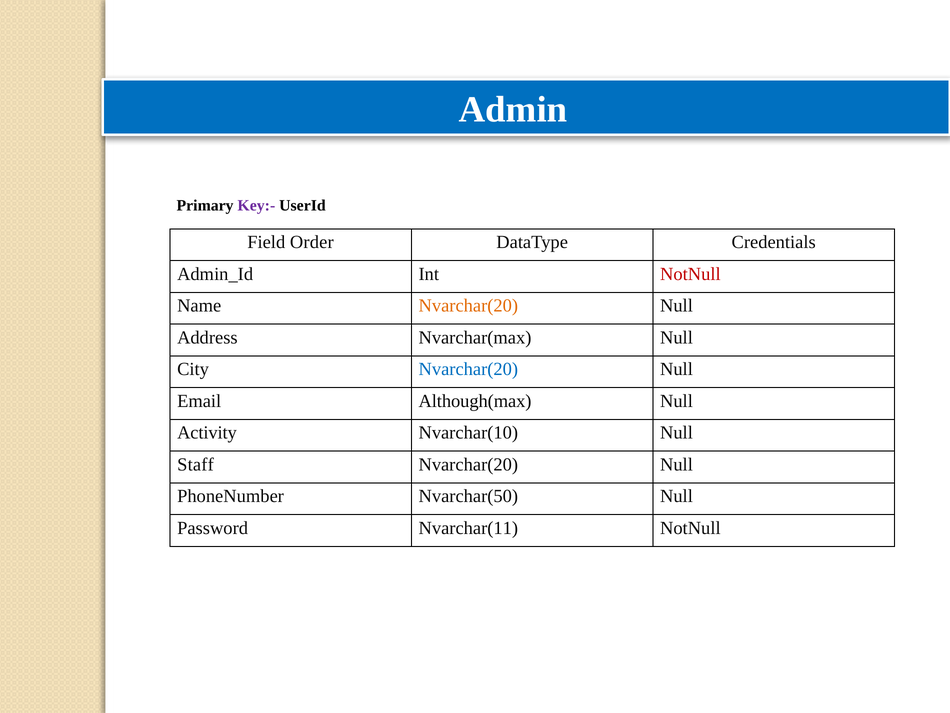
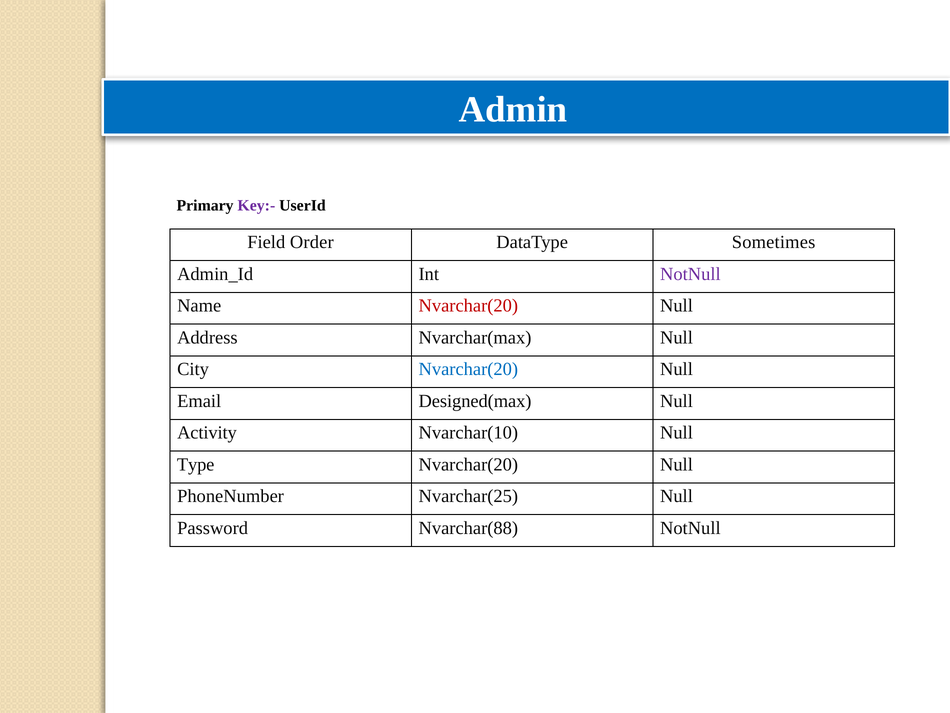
Credentials: Credentials -> Sometimes
NotNull at (690, 274) colour: red -> purple
Nvarchar(20 at (468, 306) colour: orange -> red
Although(max: Although(max -> Designed(max
Staff: Staff -> Type
Nvarchar(50: Nvarchar(50 -> Nvarchar(25
Nvarchar(11: Nvarchar(11 -> Nvarchar(88
